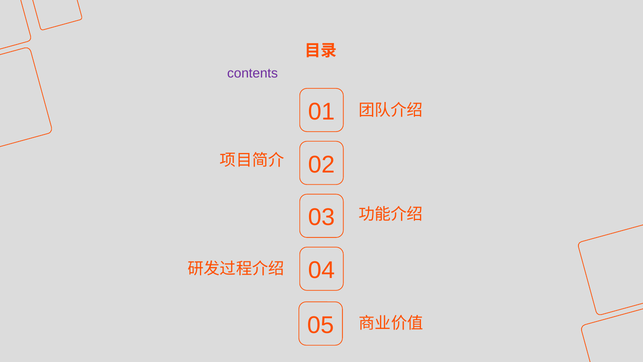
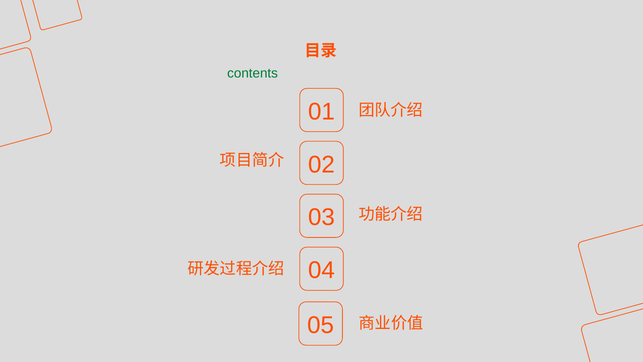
contents colour: purple -> green
